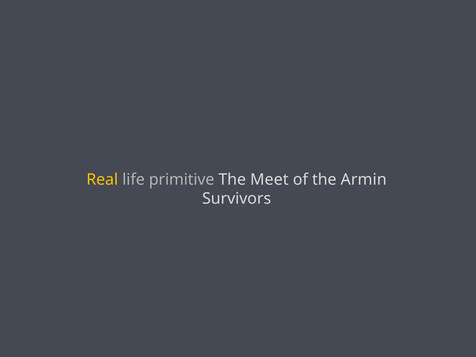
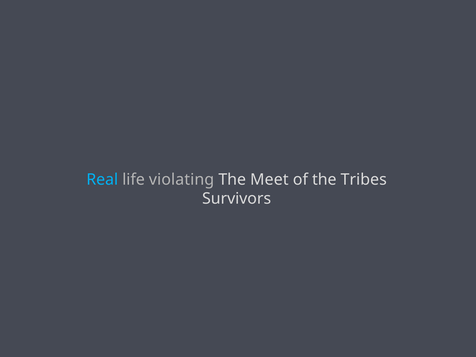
Real colour: yellow -> light blue
primitive: primitive -> violating
Armin: Armin -> Tribes
